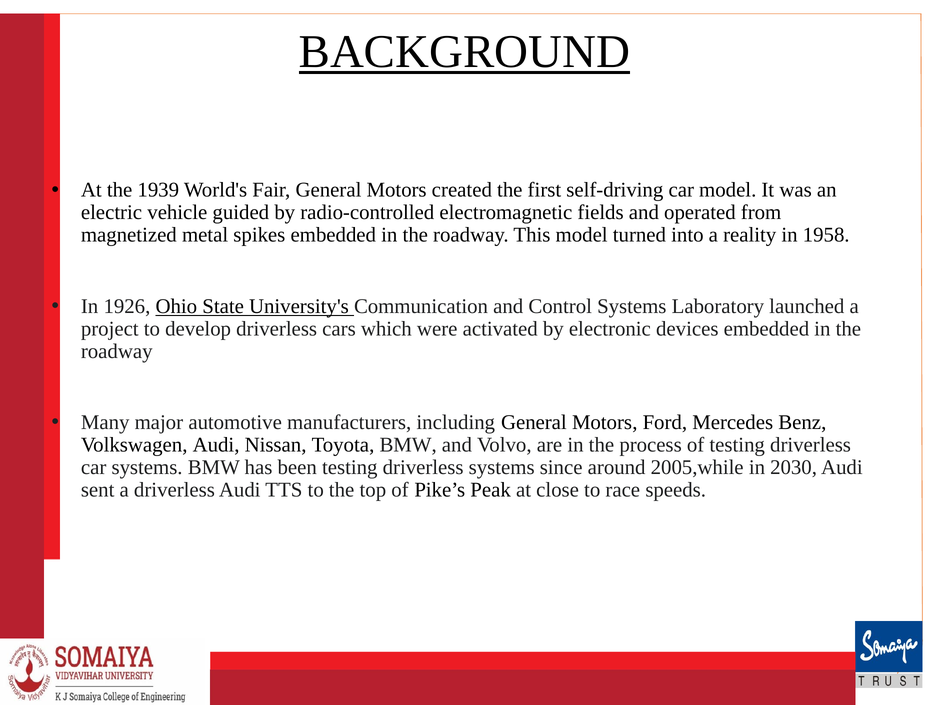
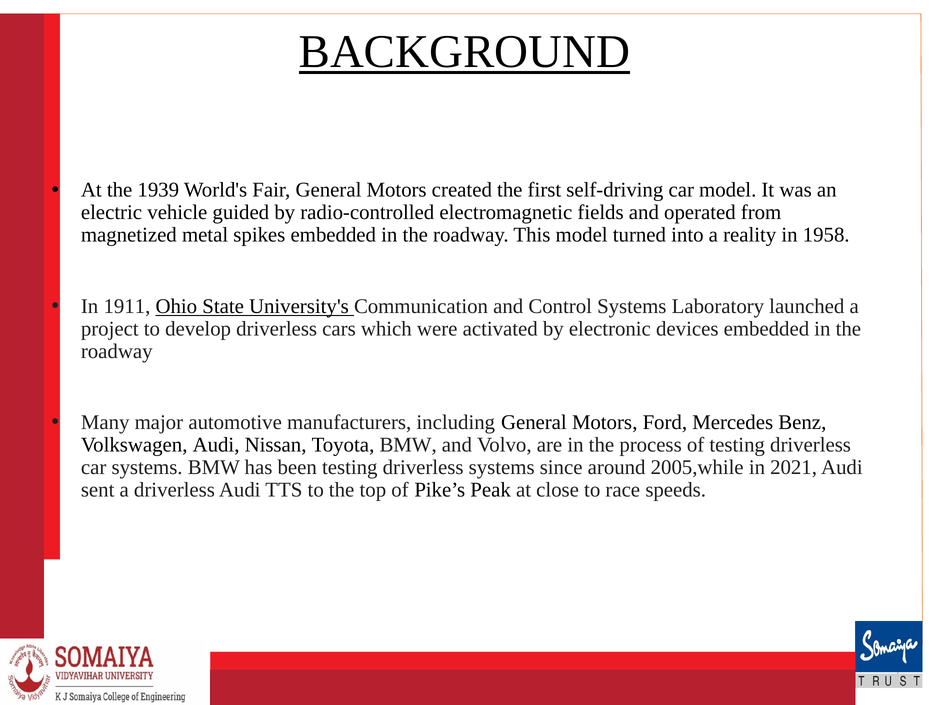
1926: 1926 -> 1911
2030: 2030 -> 2021
